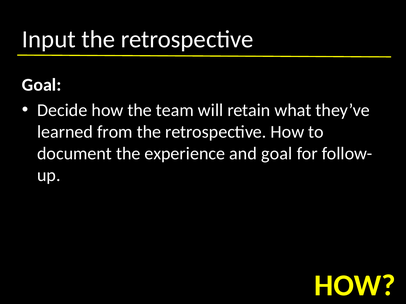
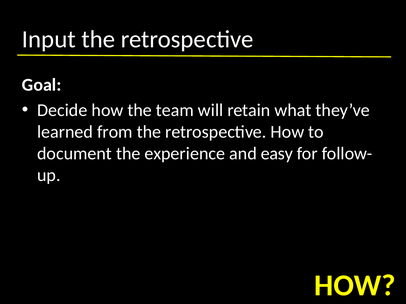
and goal: goal -> easy
